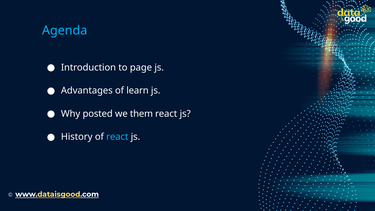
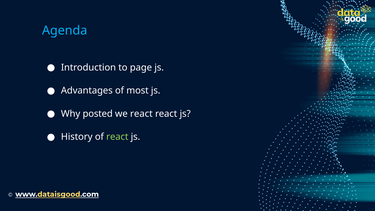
learn: learn -> most
we them: them -> react
react at (117, 137) colour: light blue -> light green
